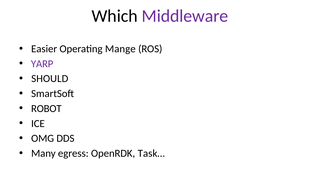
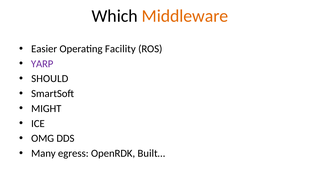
Middleware colour: purple -> orange
Mange: Mange -> Facility
ROBOT: ROBOT -> MIGHT
Task…: Task… -> Built…
